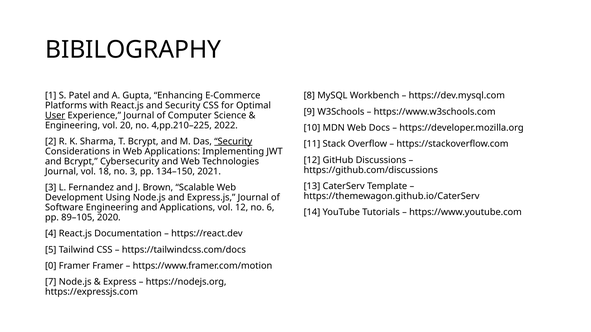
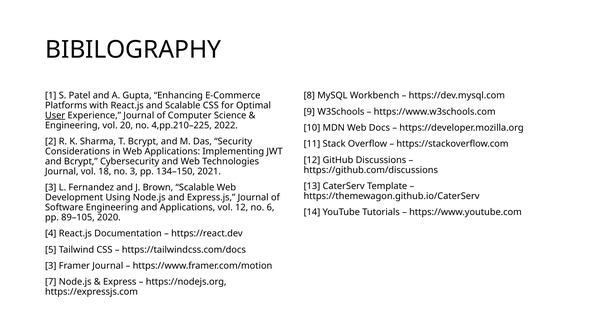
and Security: Security -> Scalable
Security at (233, 142) underline: present -> none
0 at (51, 266): 0 -> 3
Framer Framer: Framer -> Journal
